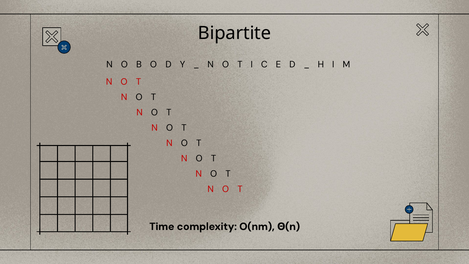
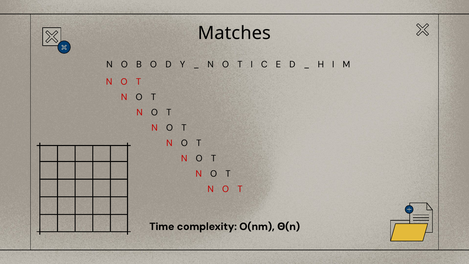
Bipartite: Bipartite -> Matches
